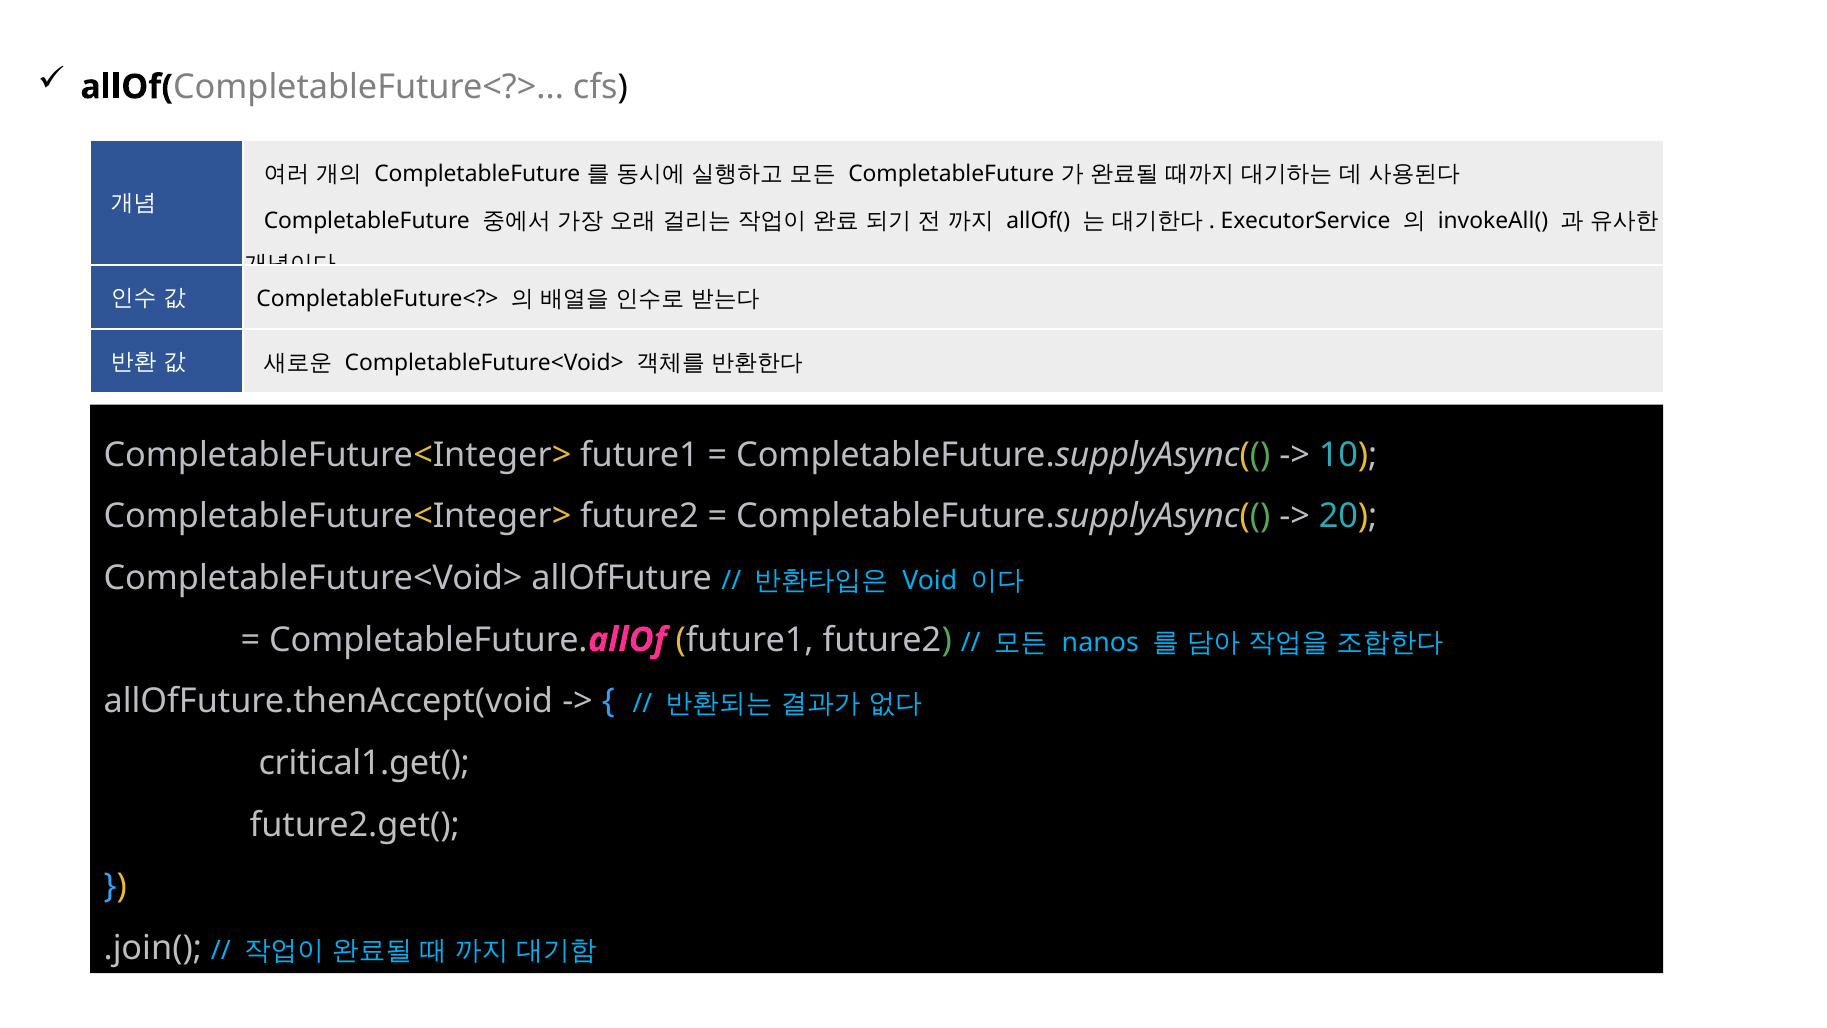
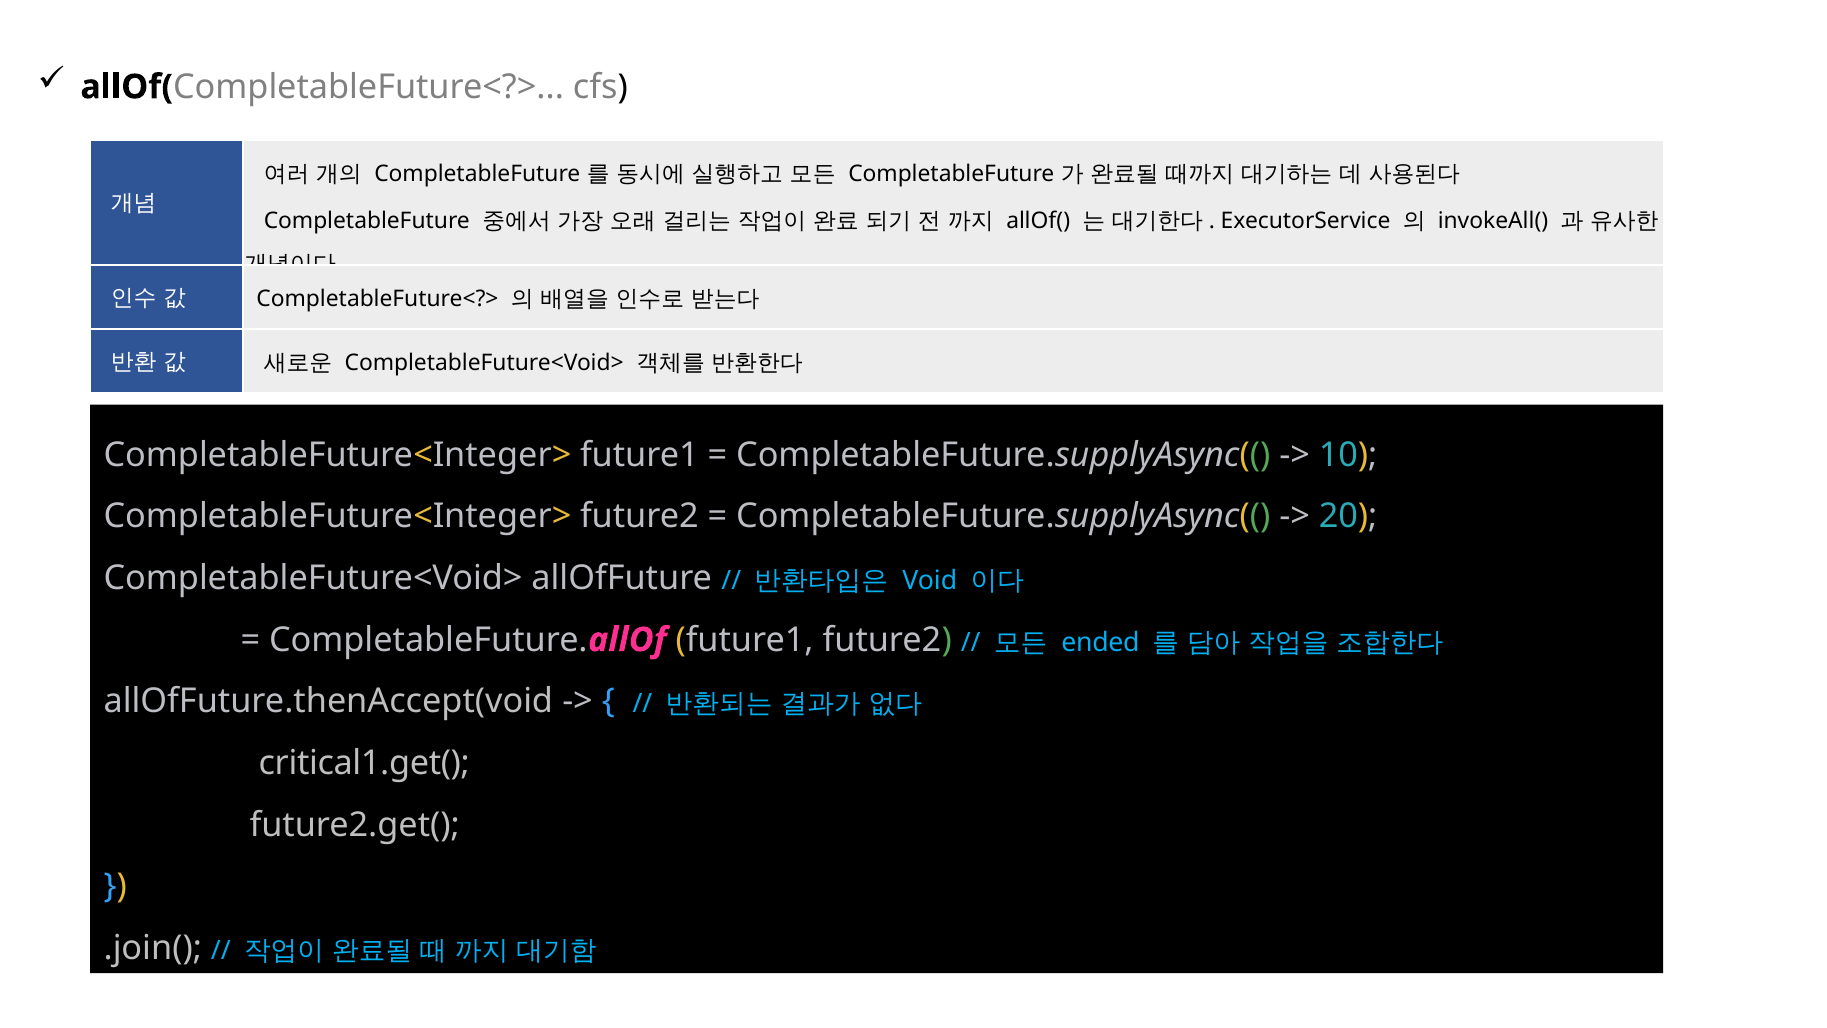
nanos: nanos -> ended
